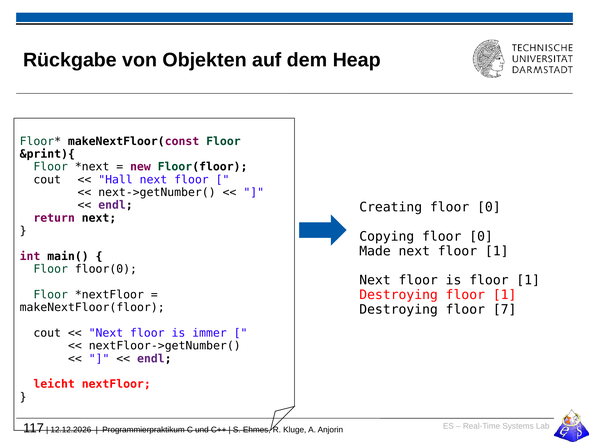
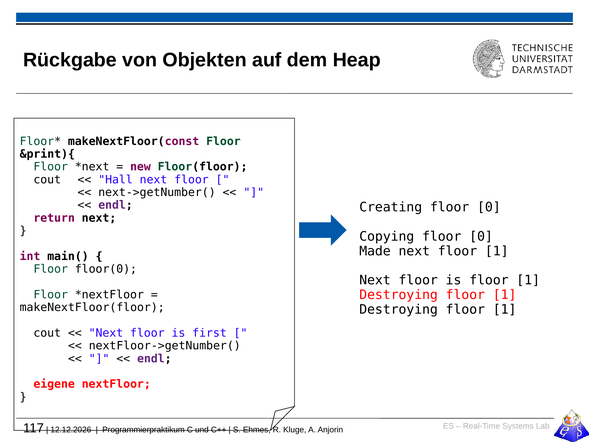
7 at (505, 309): 7 -> 1
immer: immer -> first
leicht: leicht -> eigene
